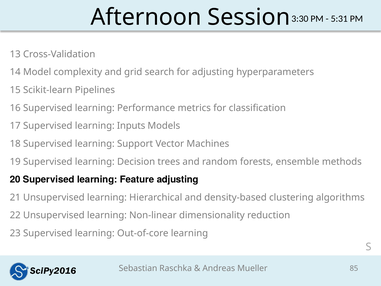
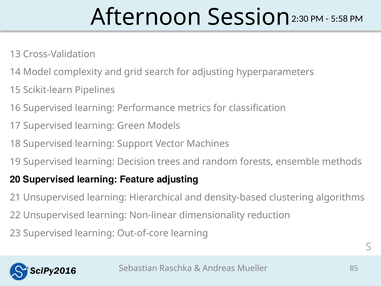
3:30: 3:30 -> 2:30
5:31: 5:31 -> 5:58
Inputs: Inputs -> Green
